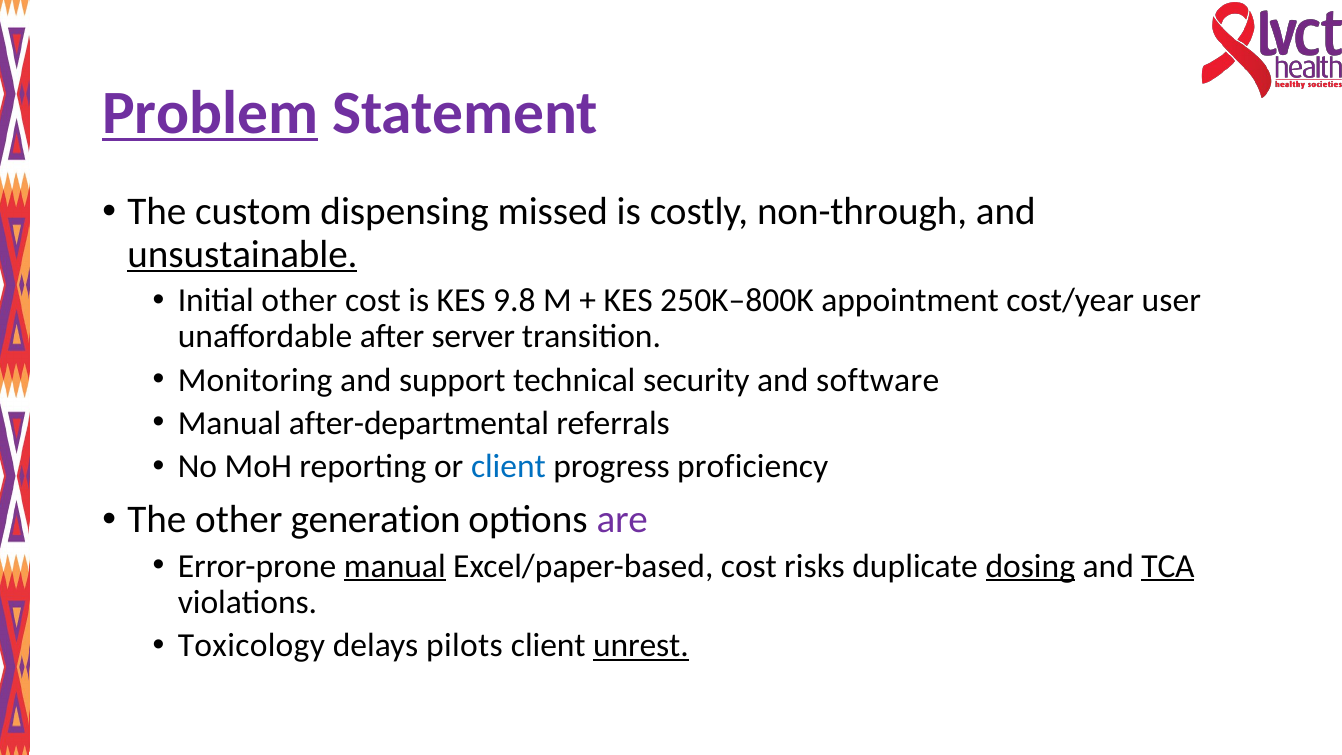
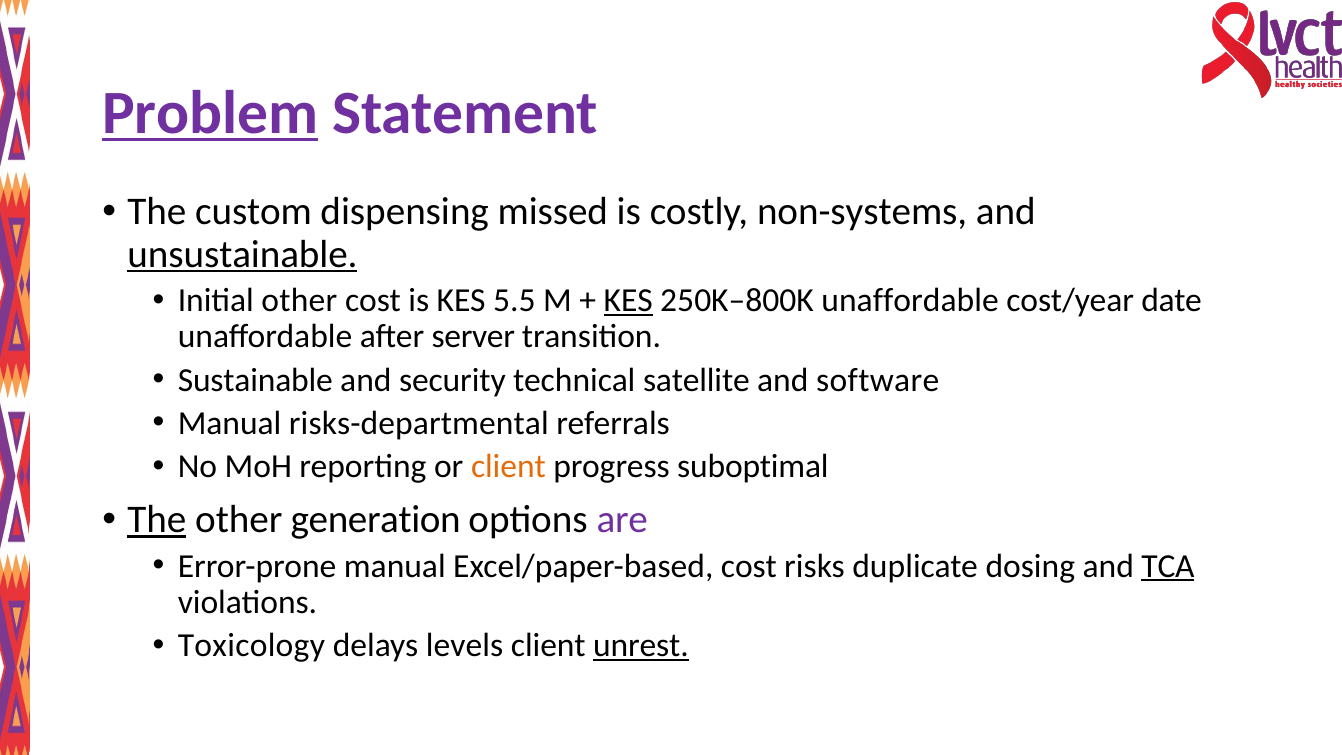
non-through: non-through -> non-systems
9.8: 9.8 -> 5.5
KES at (628, 301) underline: none -> present
250K–800K appointment: appointment -> unaffordable
user: user -> date
Monitoring: Monitoring -> Sustainable
support: support -> security
security: security -> satellite
after-departmental: after-departmental -> risks-departmental
client at (508, 466) colour: blue -> orange
proficiency: proficiency -> suboptimal
The at (157, 520) underline: none -> present
manual at (395, 566) underline: present -> none
dosing underline: present -> none
pilots: pilots -> levels
